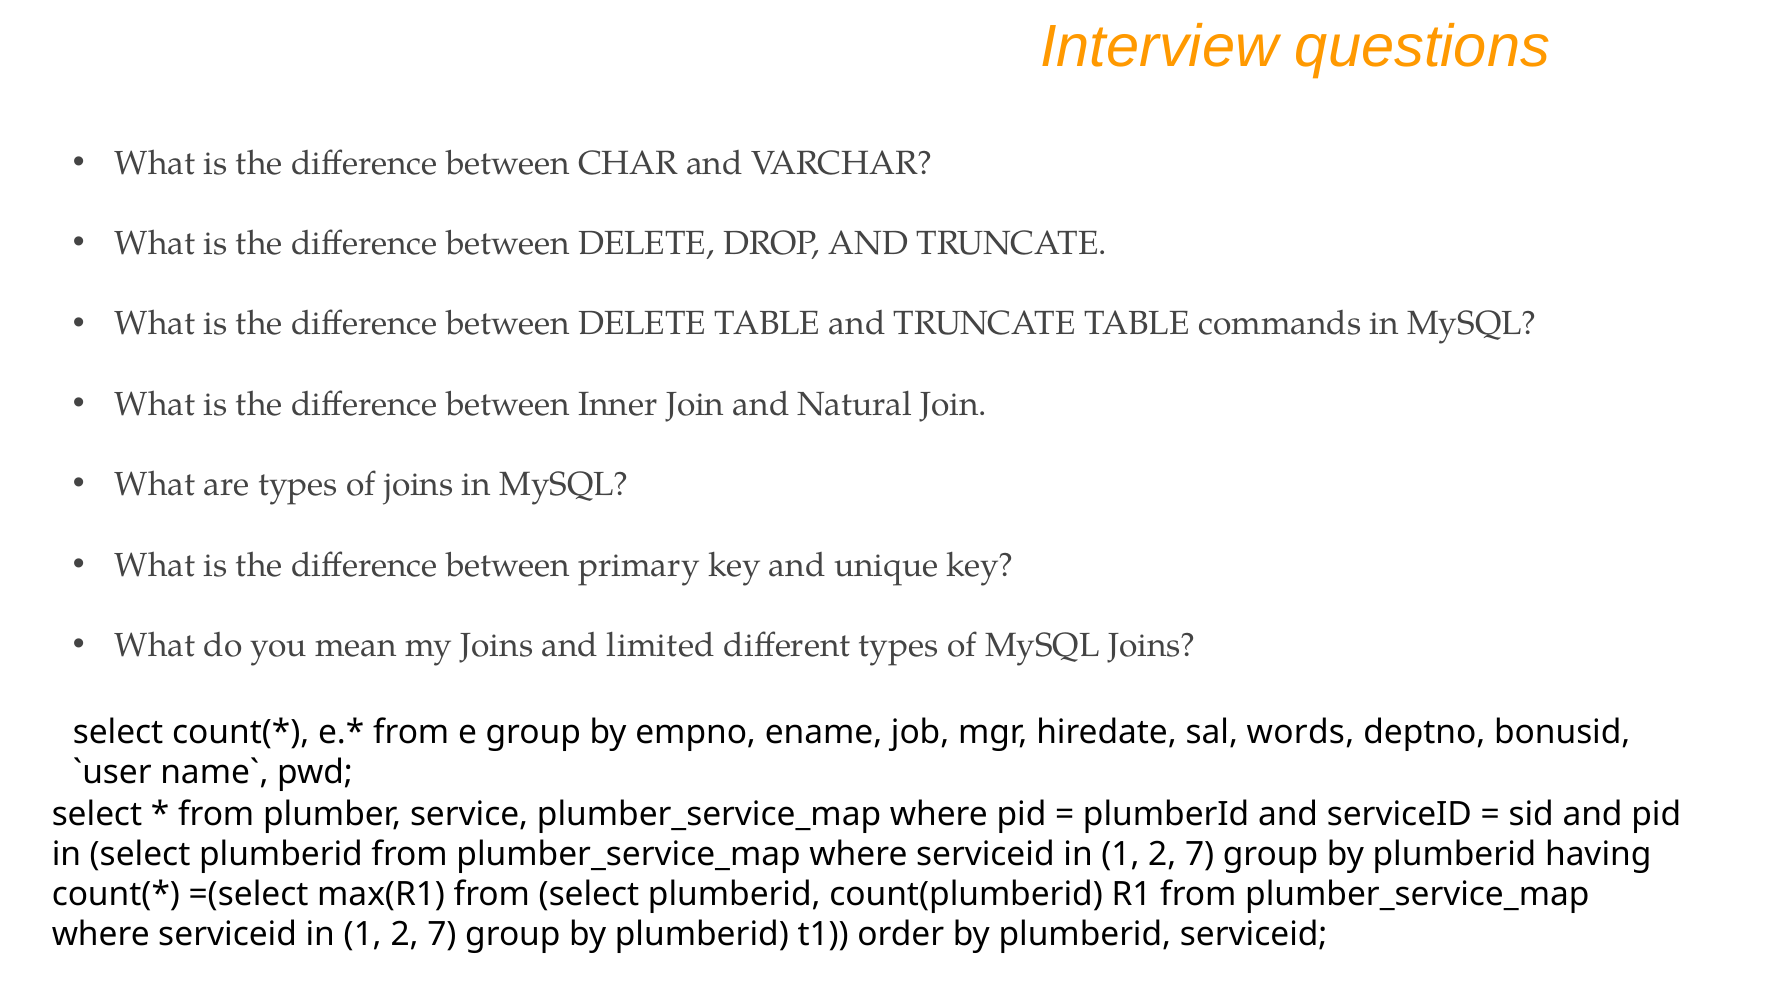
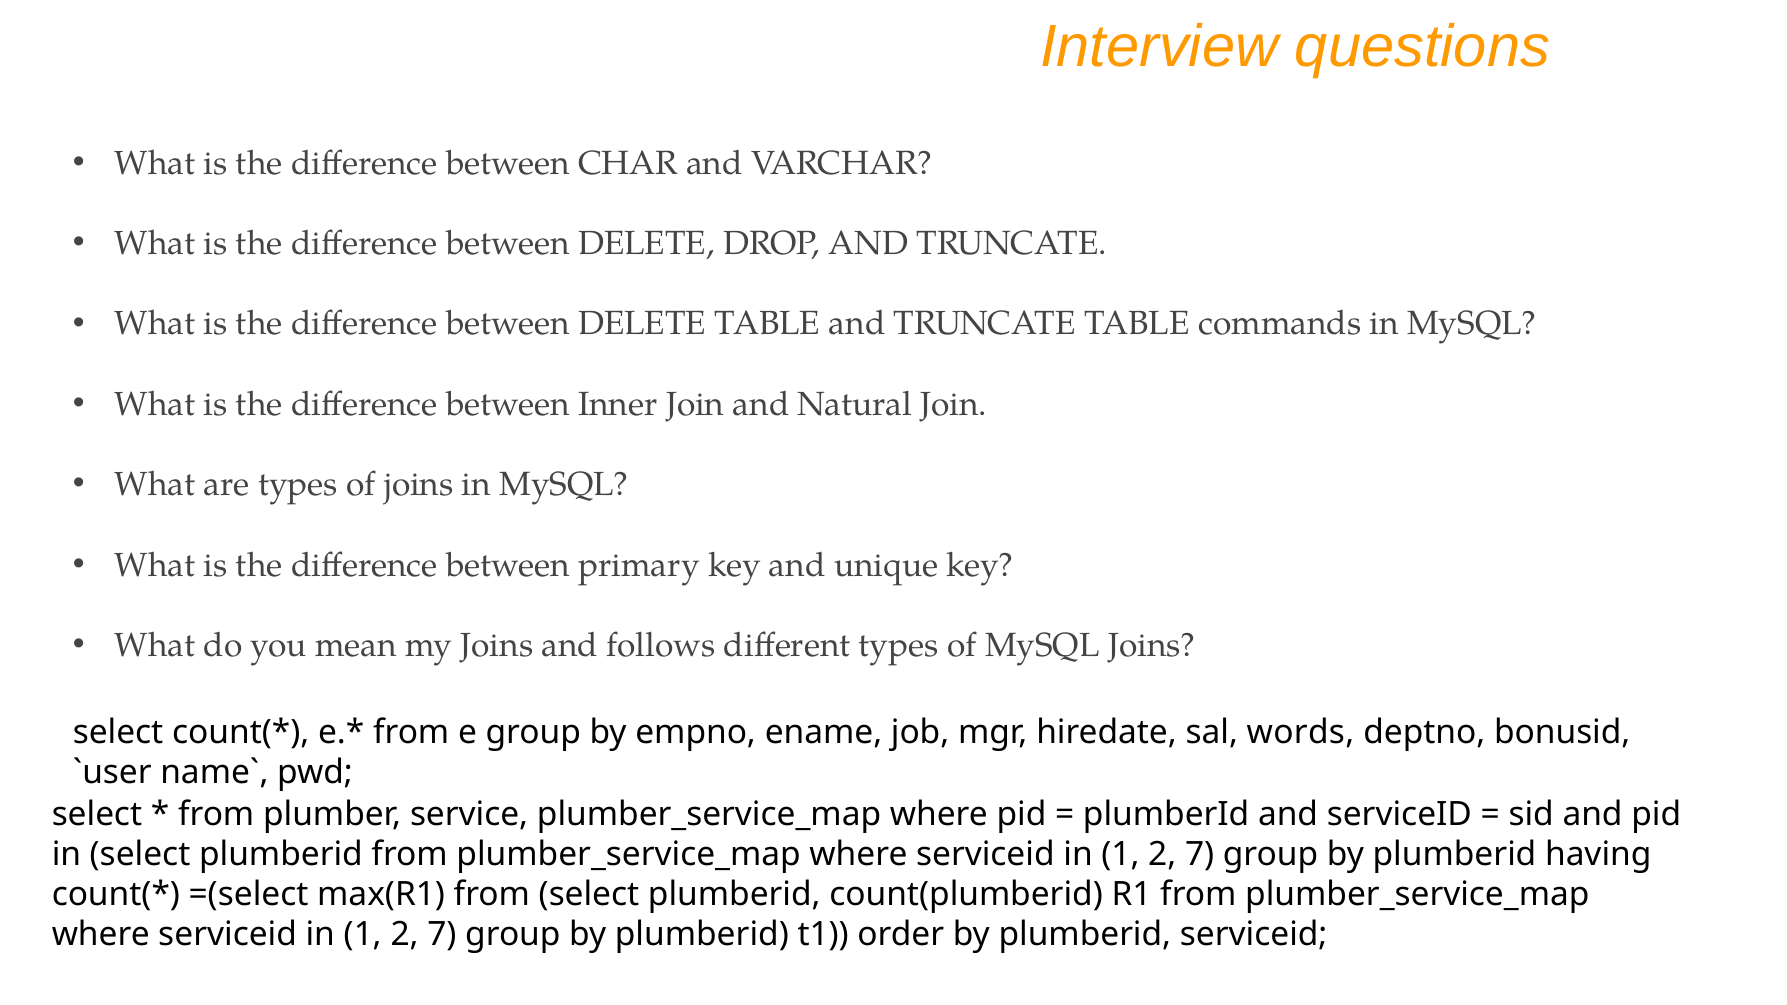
limited: limited -> follows
